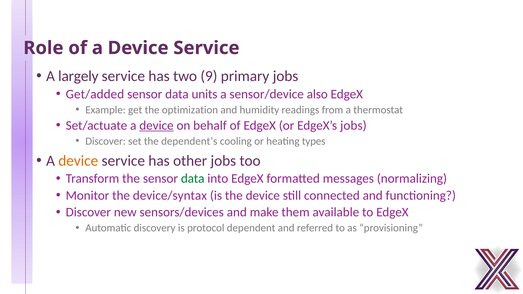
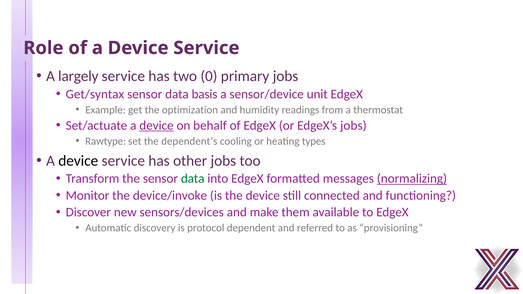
9: 9 -> 0
Get/added: Get/added -> Get/syntax
units: units -> basis
also: also -> unit
Discover at (106, 141): Discover -> Rawtype
device at (78, 161) colour: orange -> black
normalizing underline: none -> present
device/syntax: device/syntax -> device/invoke
